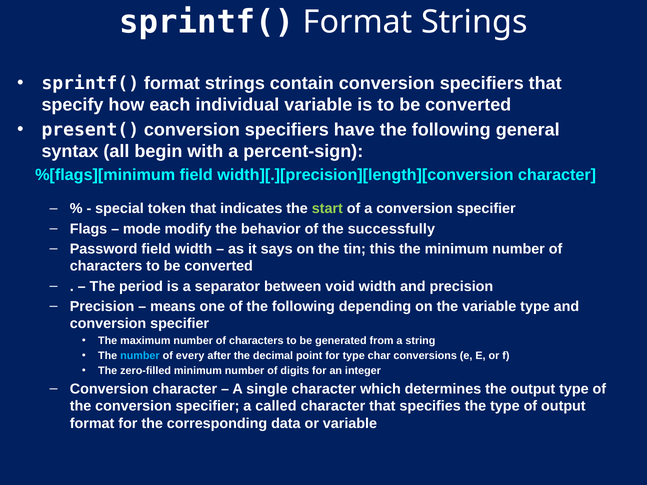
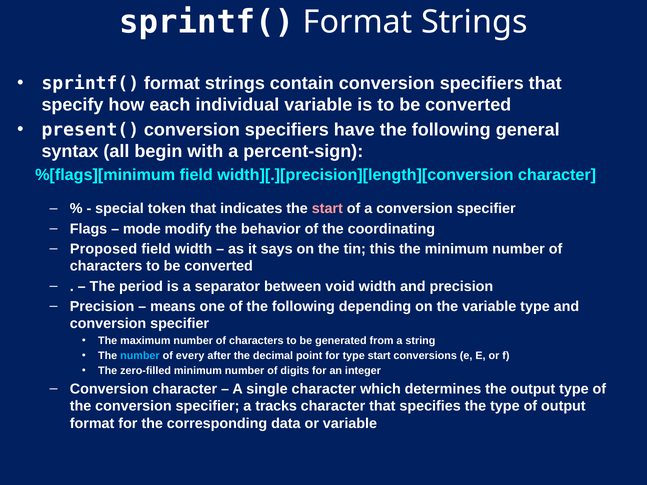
start at (327, 209) colour: light green -> pink
successfully: successfully -> coordinating
Password: Password -> Proposed
type char: char -> start
called: called -> tracks
